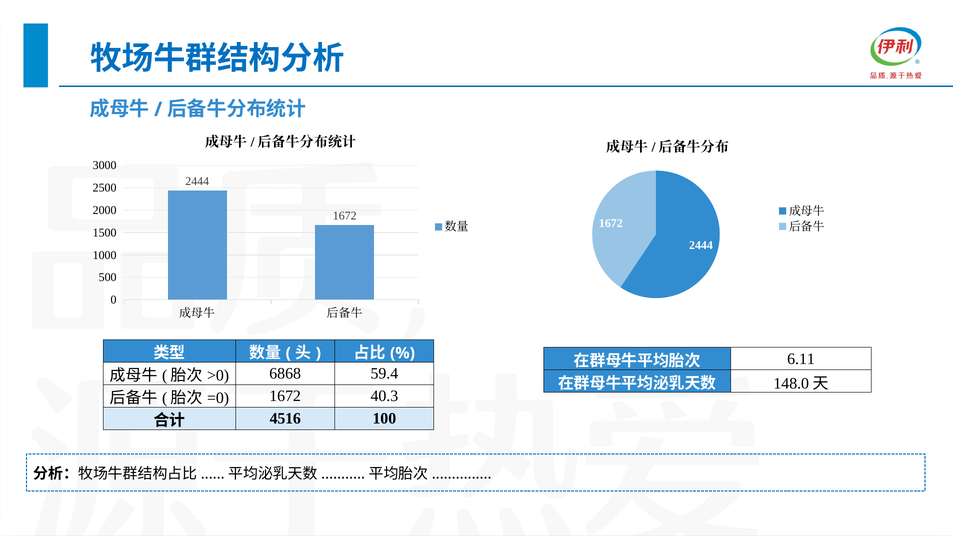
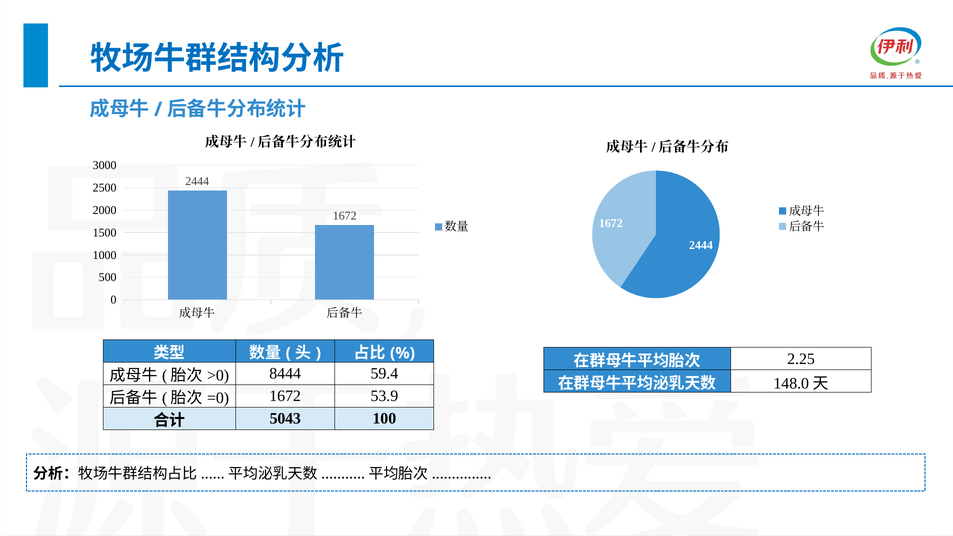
6.11: 6.11 -> 2.25
6868: 6868 -> 8444
40.3: 40.3 -> 53.9
4516: 4516 -> 5043
